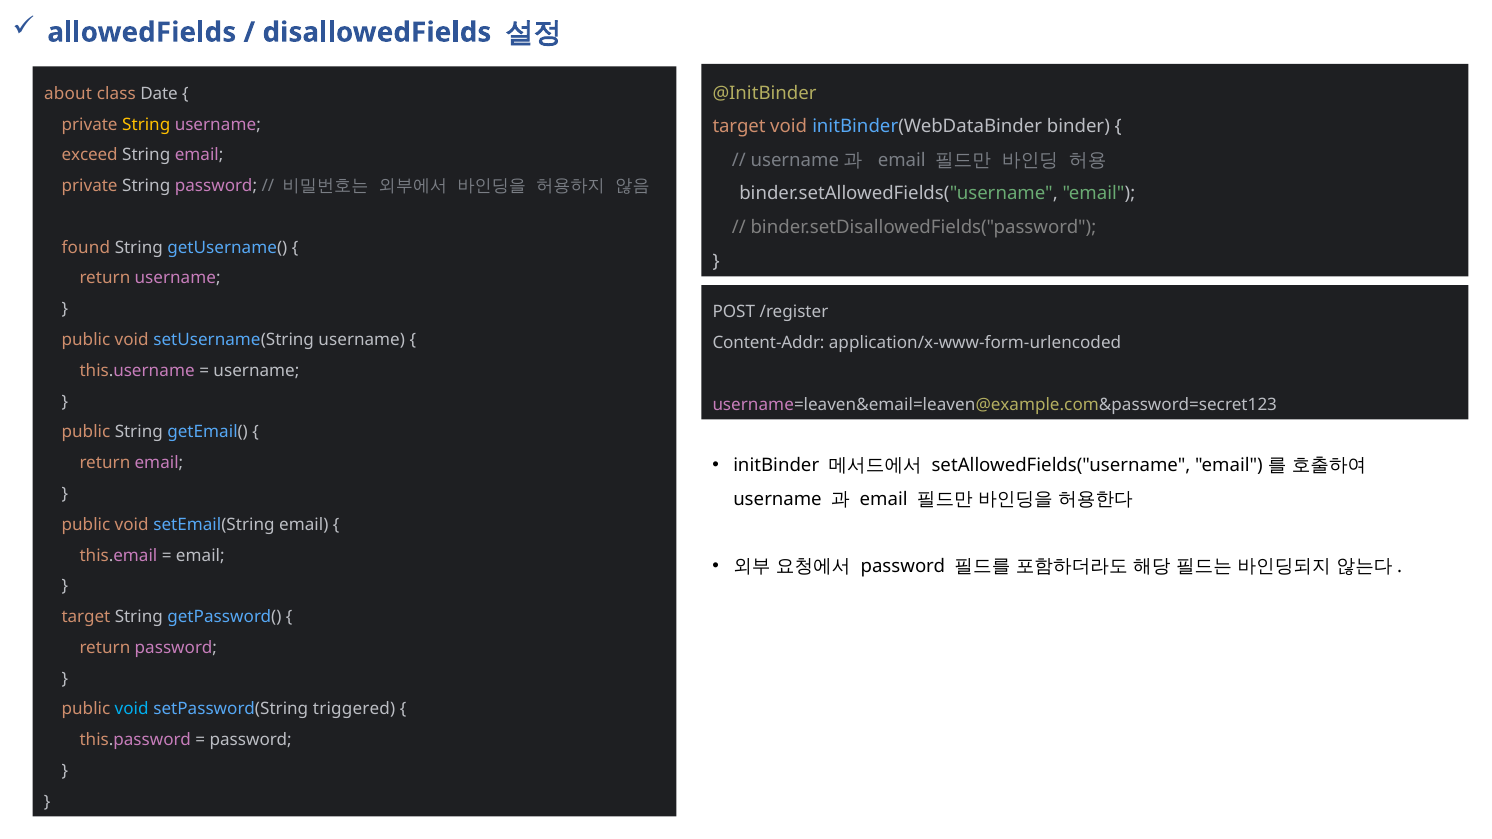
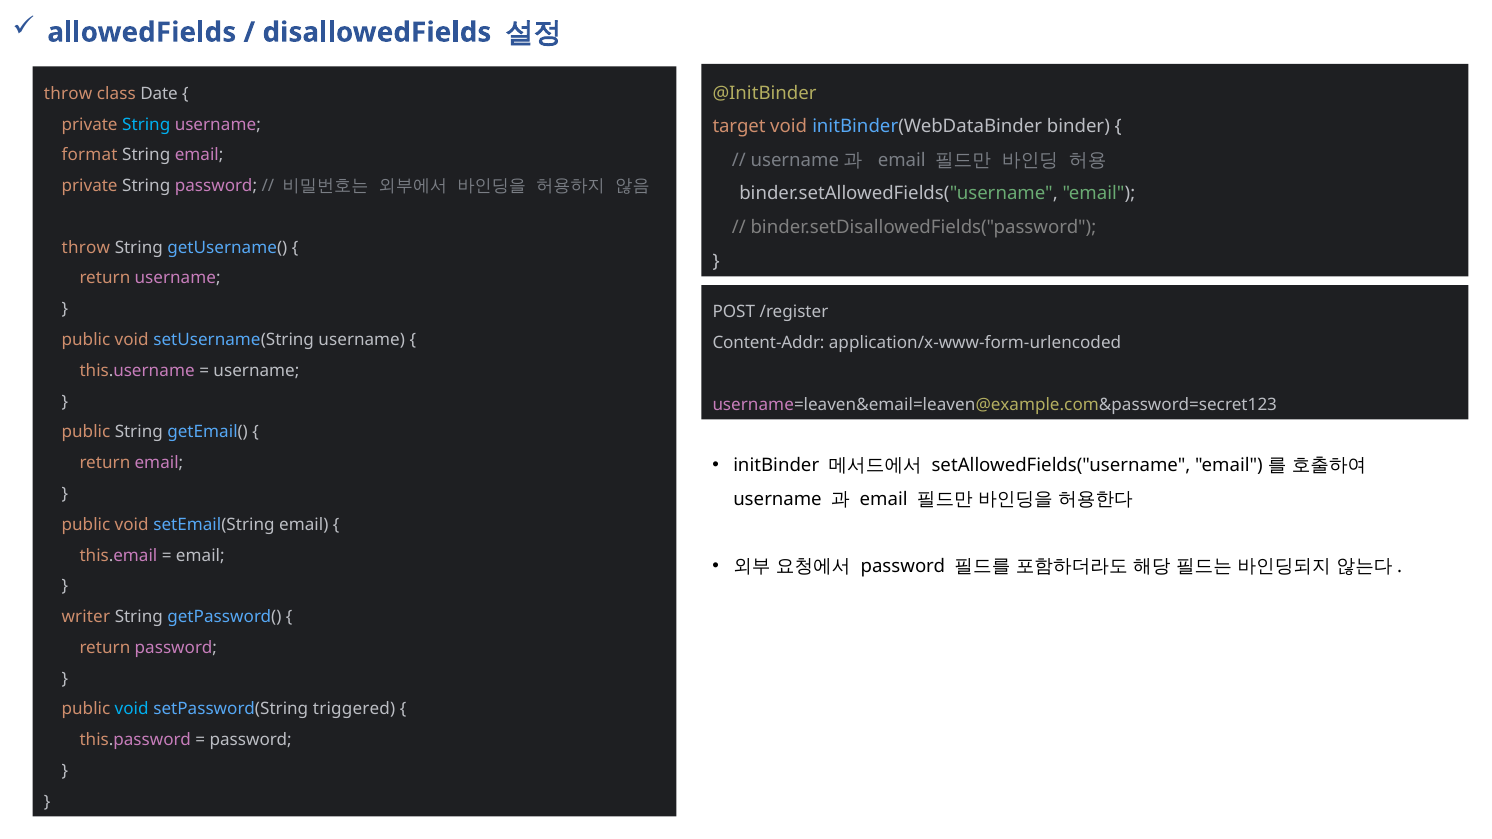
about at (68, 94): about -> throw
String at (146, 124) colour: yellow -> light blue
exceed: exceed -> format
found at (86, 248): found -> throw
target at (86, 617): target -> writer
